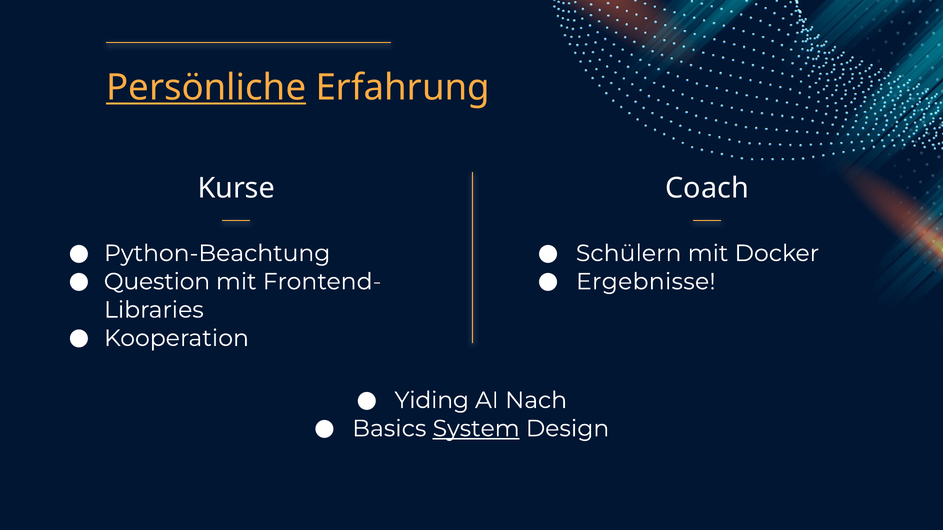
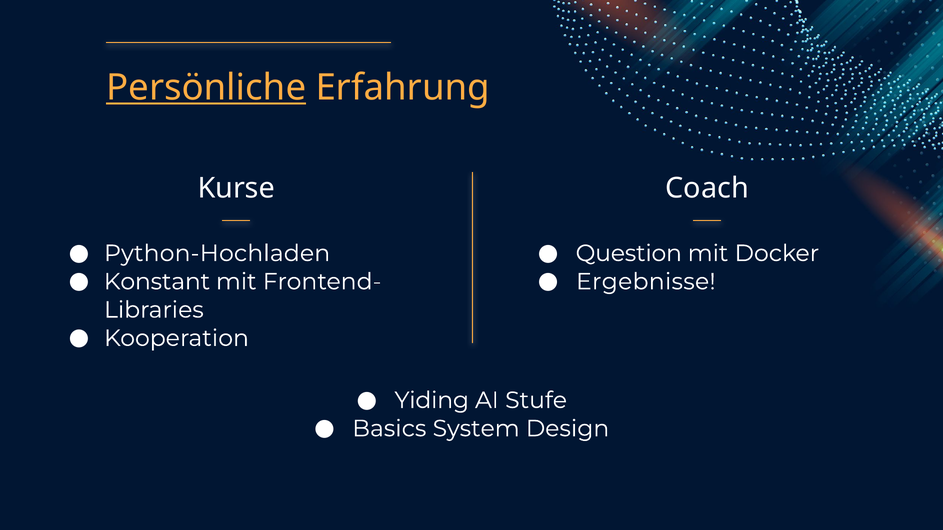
Python-Beachtung: Python-Beachtung -> Python-Hochladen
Schülern: Schülern -> Question
Question: Question -> Konstant
Nach: Nach -> Stufe
System underline: present -> none
